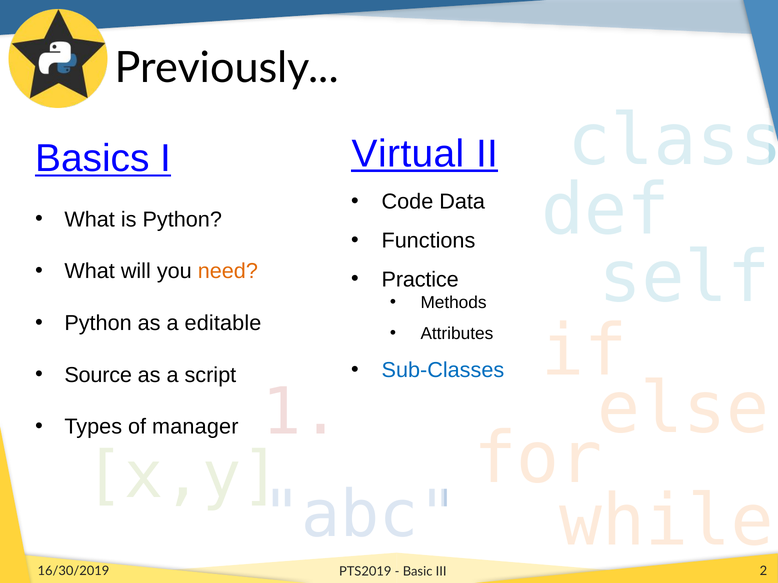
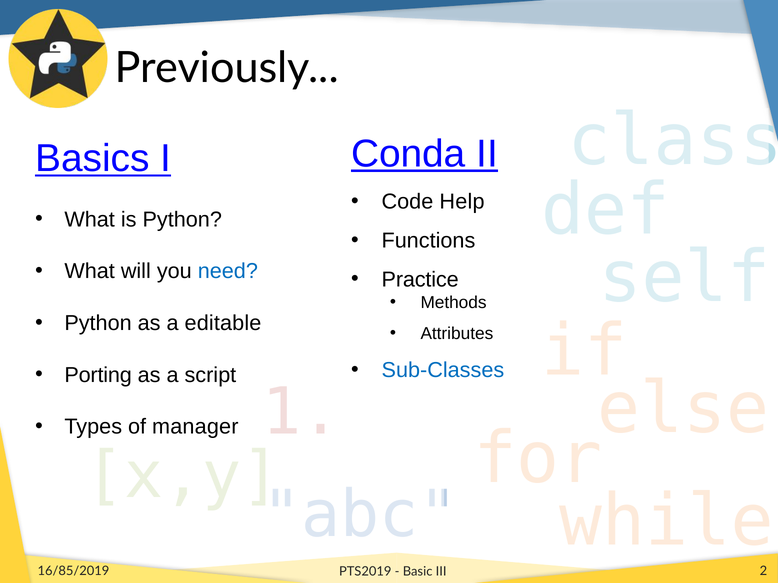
Virtual: Virtual -> Conda
Data: Data -> Help
need colour: orange -> blue
Source: Source -> Porting
16/30/2019: 16/30/2019 -> 16/85/2019
